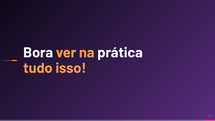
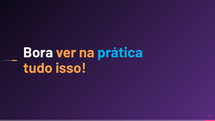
prática colour: white -> light blue
